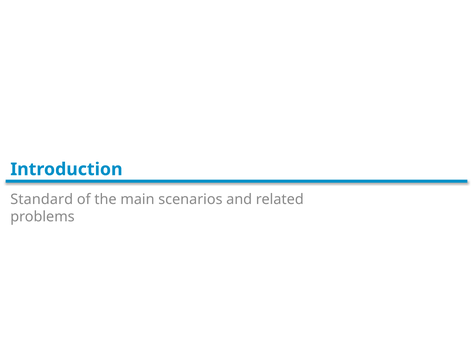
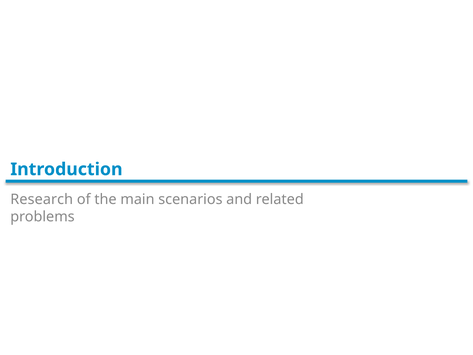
Standard: Standard -> Research
